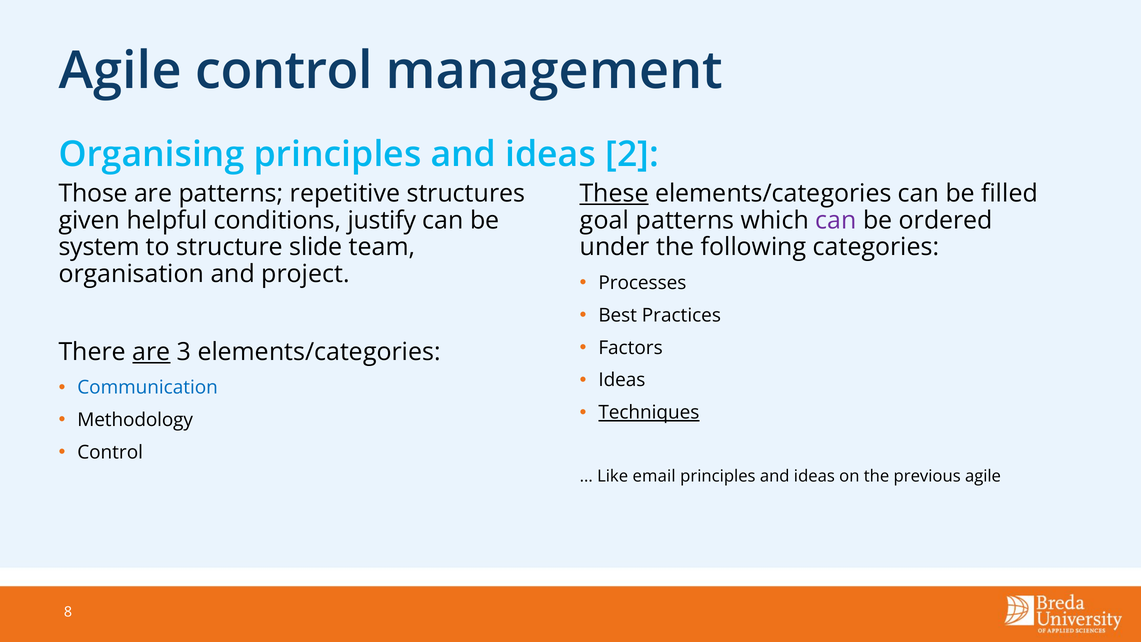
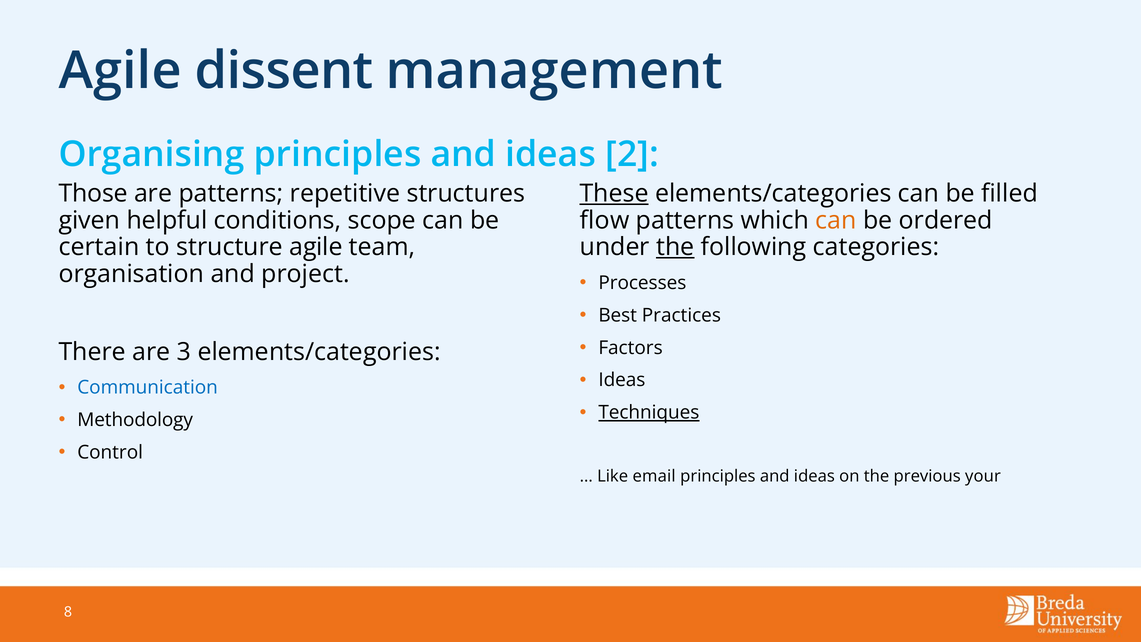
Agile control: control -> dissent
justify: justify -> scope
goal: goal -> flow
can at (836, 220) colour: purple -> orange
system: system -> certain
structure slide: slide -> agile
the at (675, 247) underline: none -> present
are at (151, 352) underline: present -> none
previous agile: agile -> your
